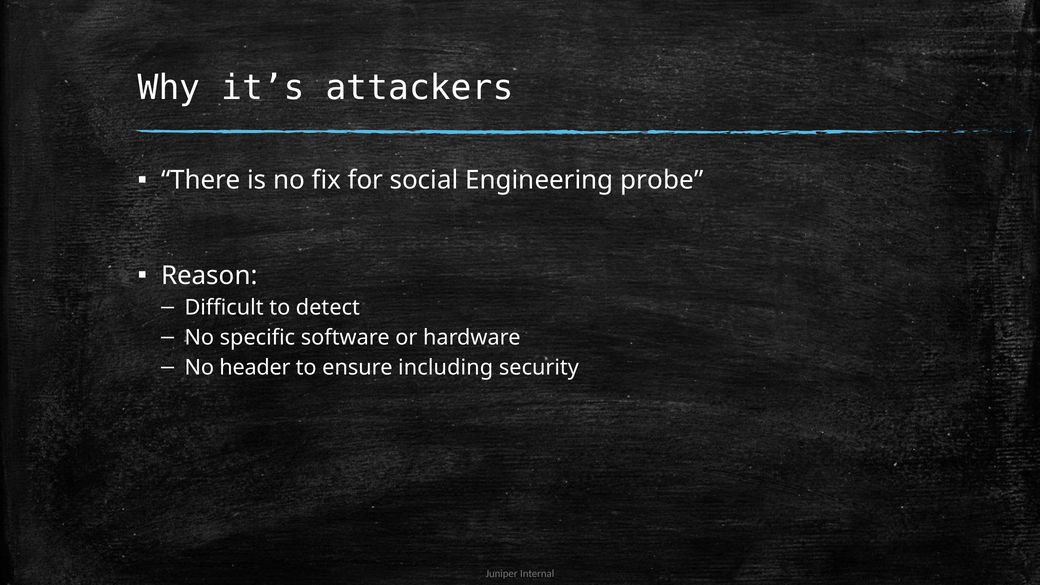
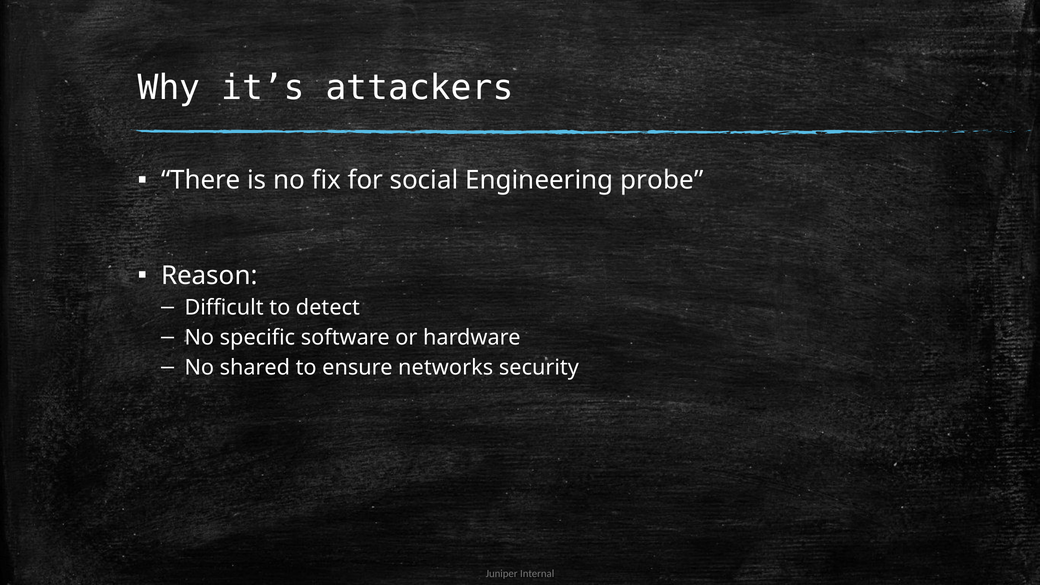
header: header -> shared
including: including -> networks
